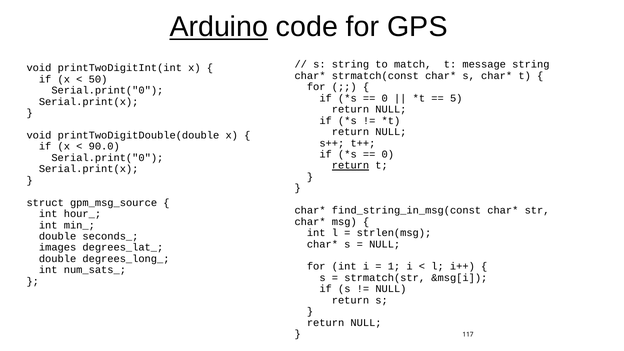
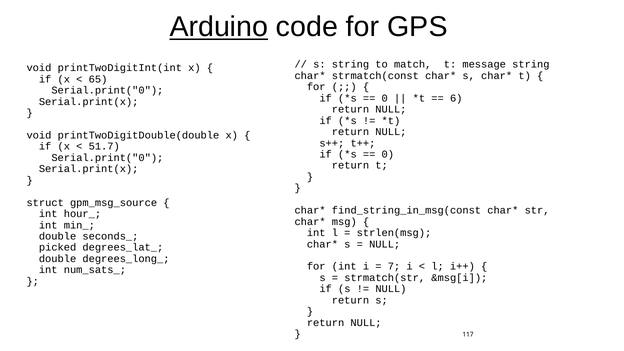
50: 50 -> 65
5: 5 -> 6
90.0: 90.0 -> 51.7
return at (351, 166) underline: present -> none
images: images -> picked
1: 1 -> 7
